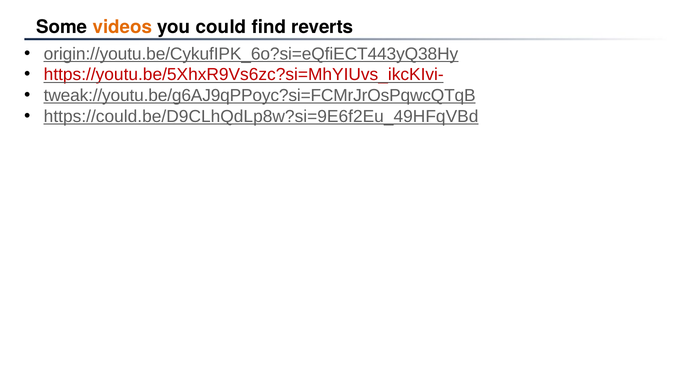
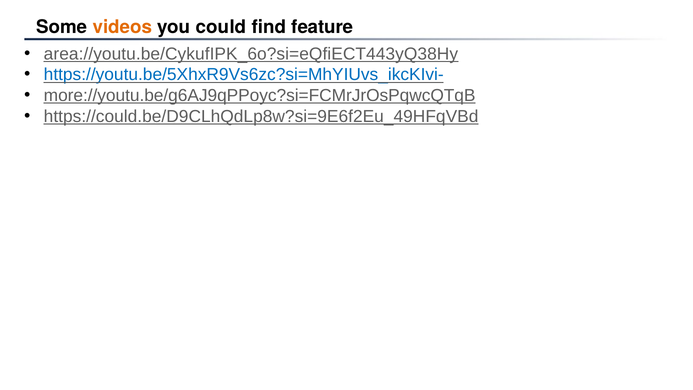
reverts: reverts -> feature
origin://youtu.be/CykufIPK_6o?si=eQfiECT443yQ38Hy: origin://youtu.be/CykufIPK_6o?si=eQfiECT443yQ38Hy -> area://youtu.be/CykufIPK_6o?si=eQfiECT443yQ38Hy
https://youtu.be/5XhxR9Vs6zc?si=MhYIUvs_ikcKIvi- colour: red -> blue
tweak://youtu.be/g6AJ9qPPoyc?si=FCMrJrOsPqwcQTqB: tweak://youtu.be/g6AJ9qPPoyc?si=FCMrJrOsPqwcQTqB -> more://youtu.be/g6AJ9qPPoyc?si=FCMrJrOsPqwcQTqB
